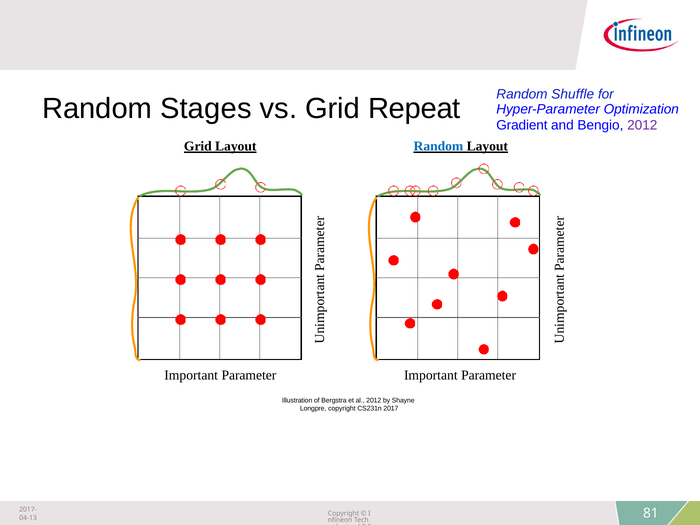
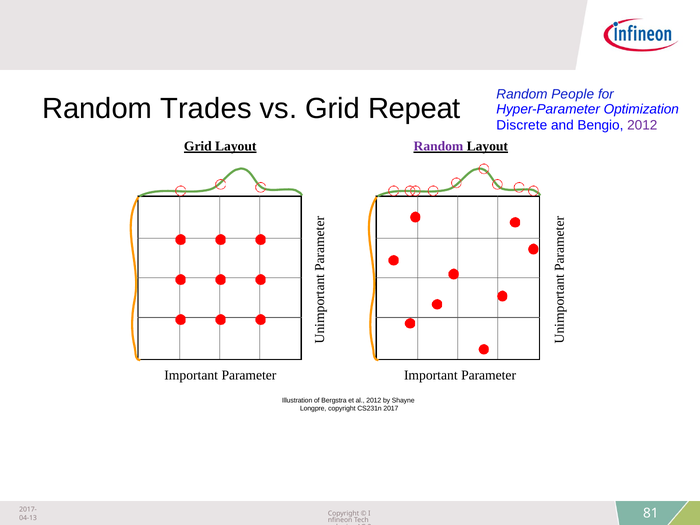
Shuffle: Shuffle -> People
Stages: Stages -> Trades
Gradient: Gradient -> Discrete
Random at (438, 146) colour: blue -> purple
